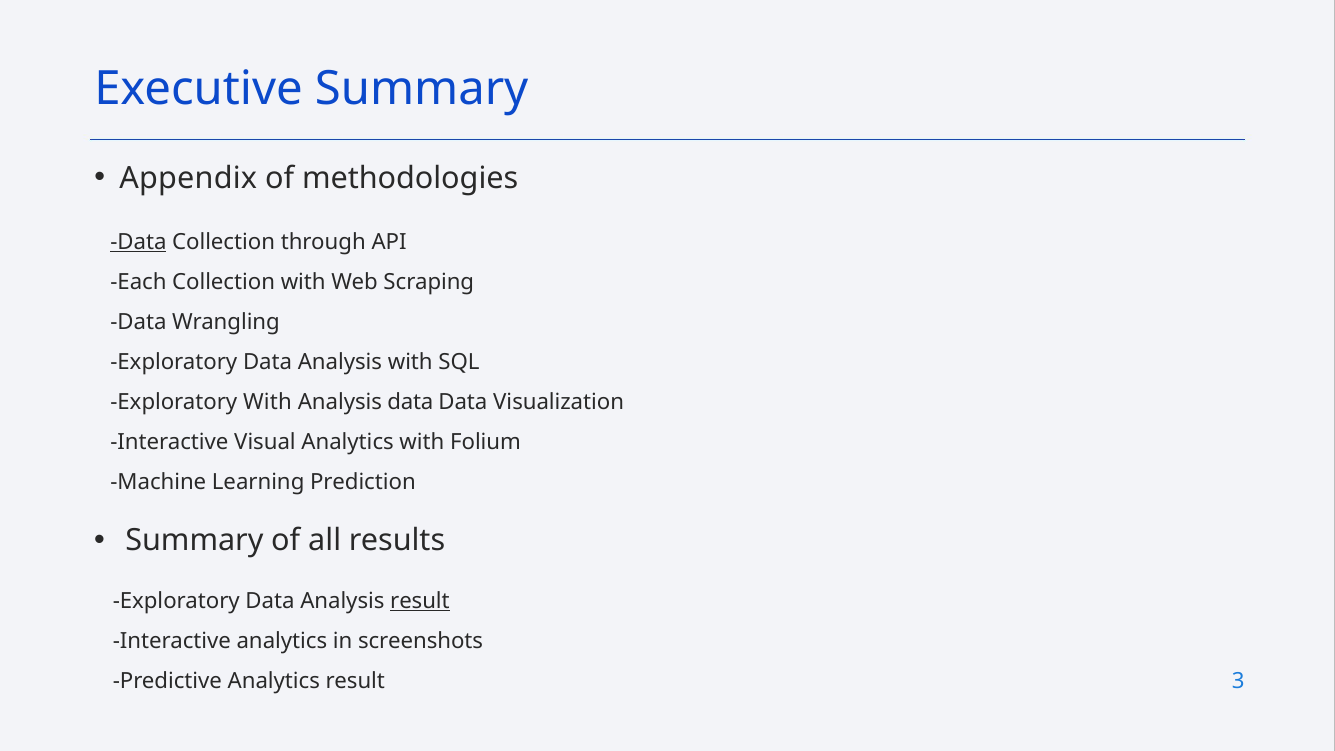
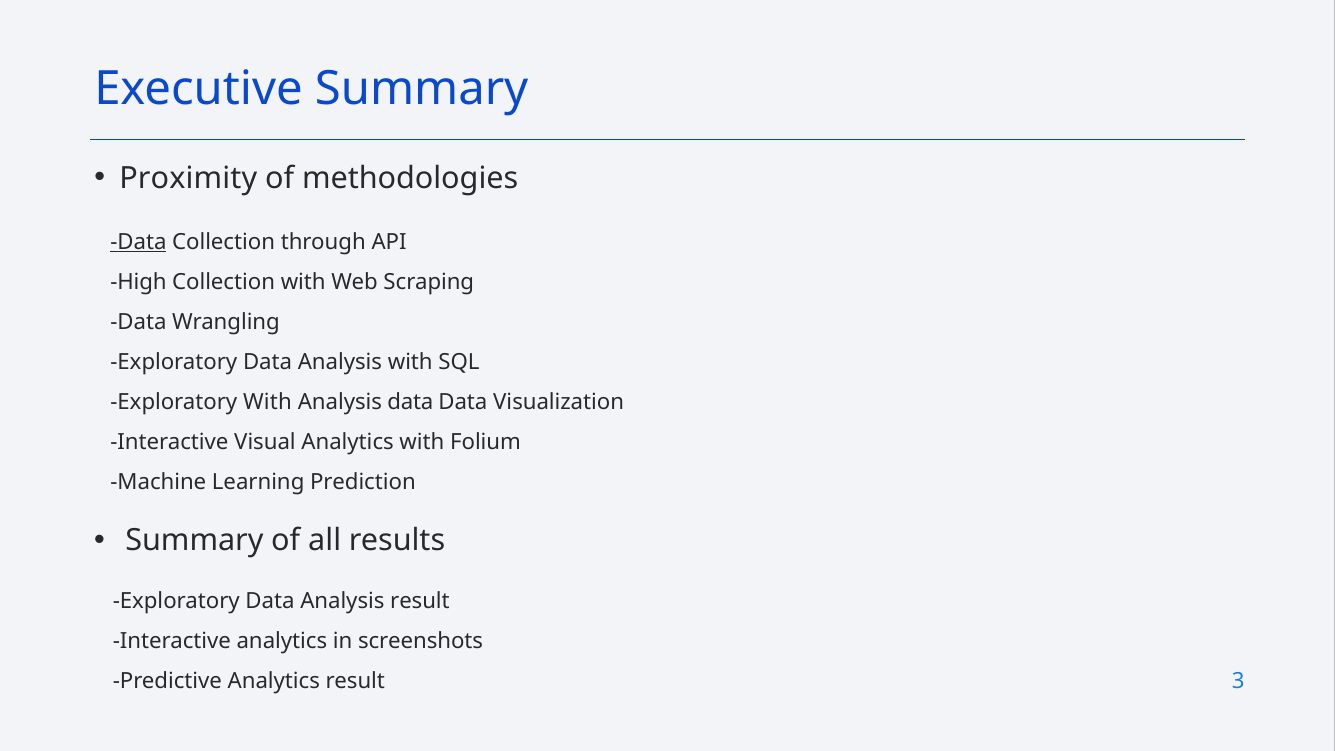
Appendix: Appendix -> Proximity
Each: Each -> High
result at (420, 601) underline: present -> none
